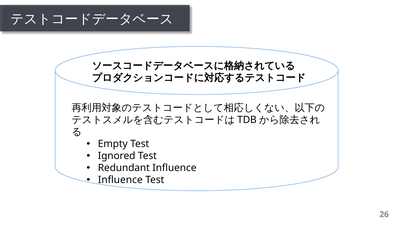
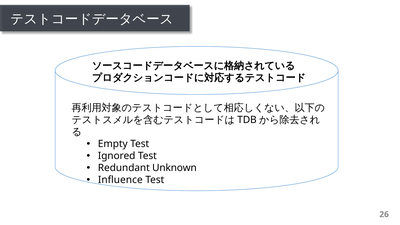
Redundant Inﬂuence: Inﬂuence -> Unknown
